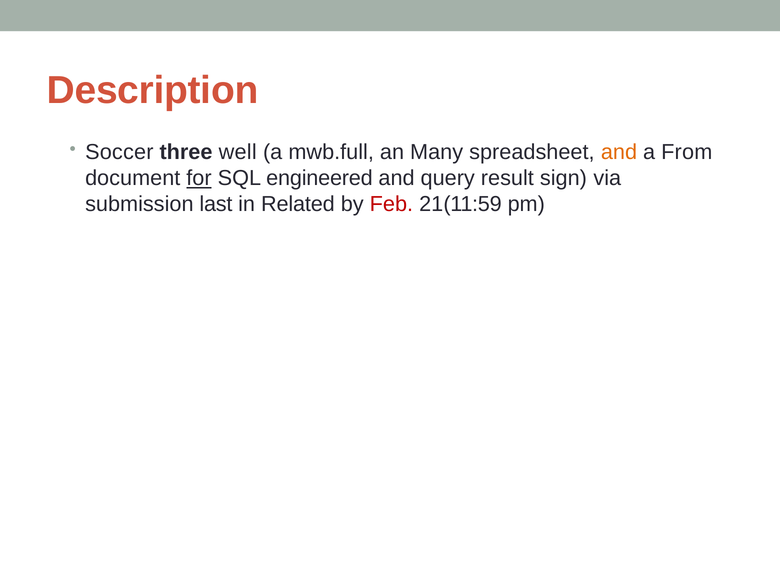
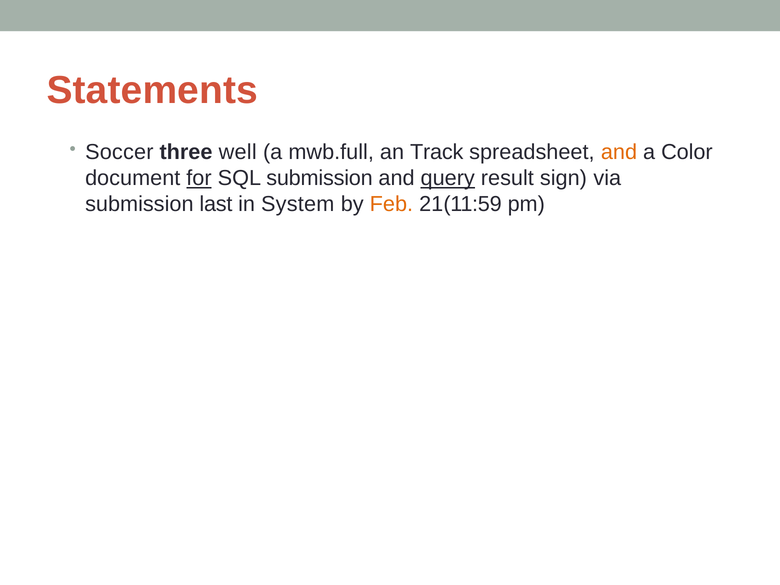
Description: Description -> Statements
Many: Many -> Track
From: From -> Color
SQL engineered: engineered -> submission
query underline: none -> present
Related: Related -> System
Feb colour: red -> orange
